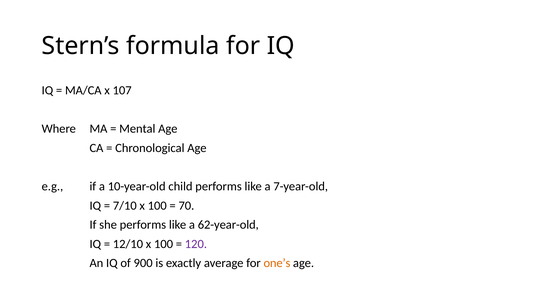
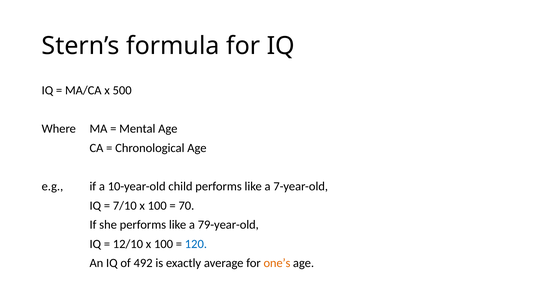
107: 107 -> 500
62-year-old: 62-year-old -> 79-year-old
120 colour: purple -> blue
900: 900 -> 492
